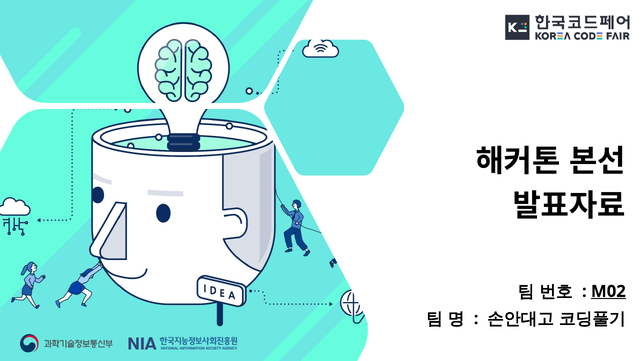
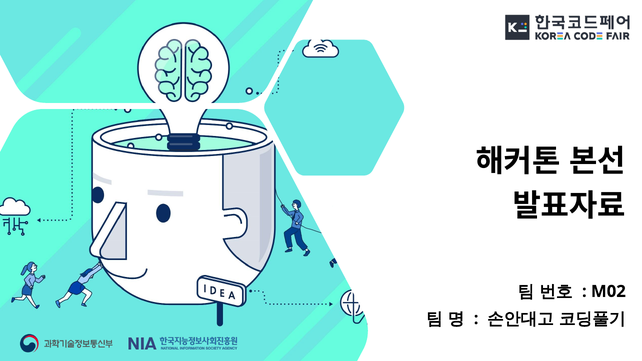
M02 underline: present -> none
